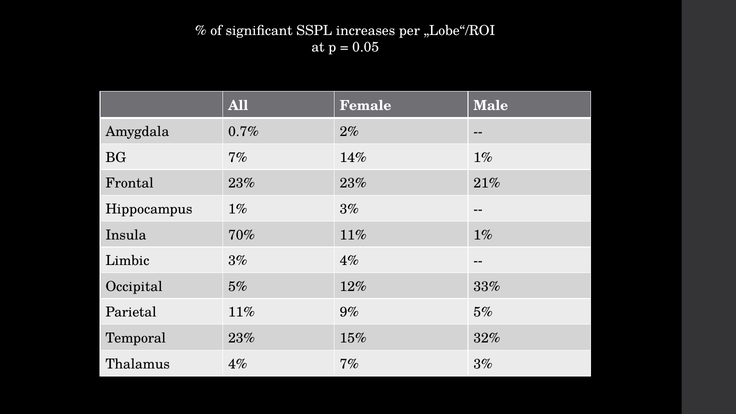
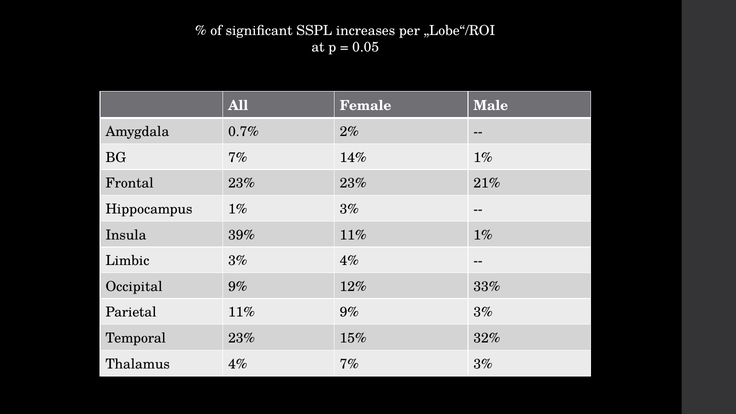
70%: 70% -> 39%
Occipital 5%: 5% -> 9%
9% 5%: 5% -> 3%
